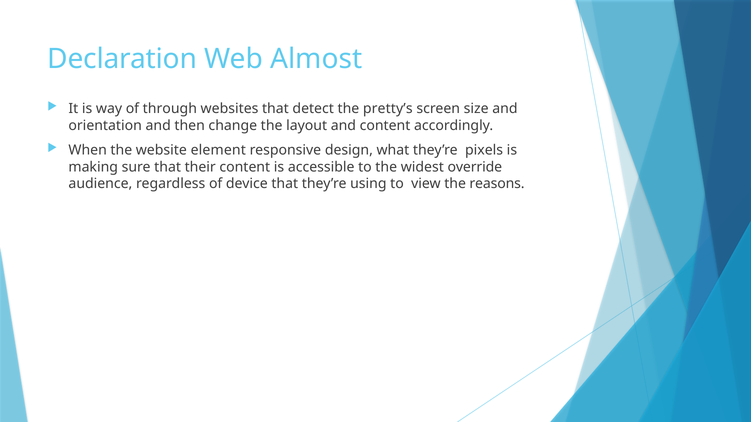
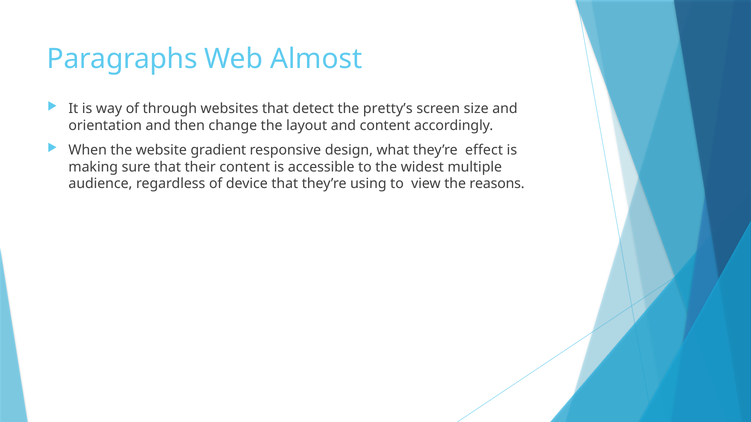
Declaration: Declaration -> Paragraphs
element: element -> gradient
pixels: pixels -> effect
override: override -> multiple
